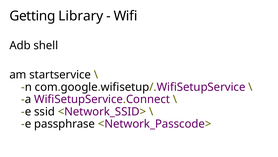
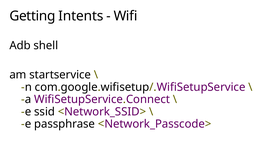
Library: Library -> Intents
